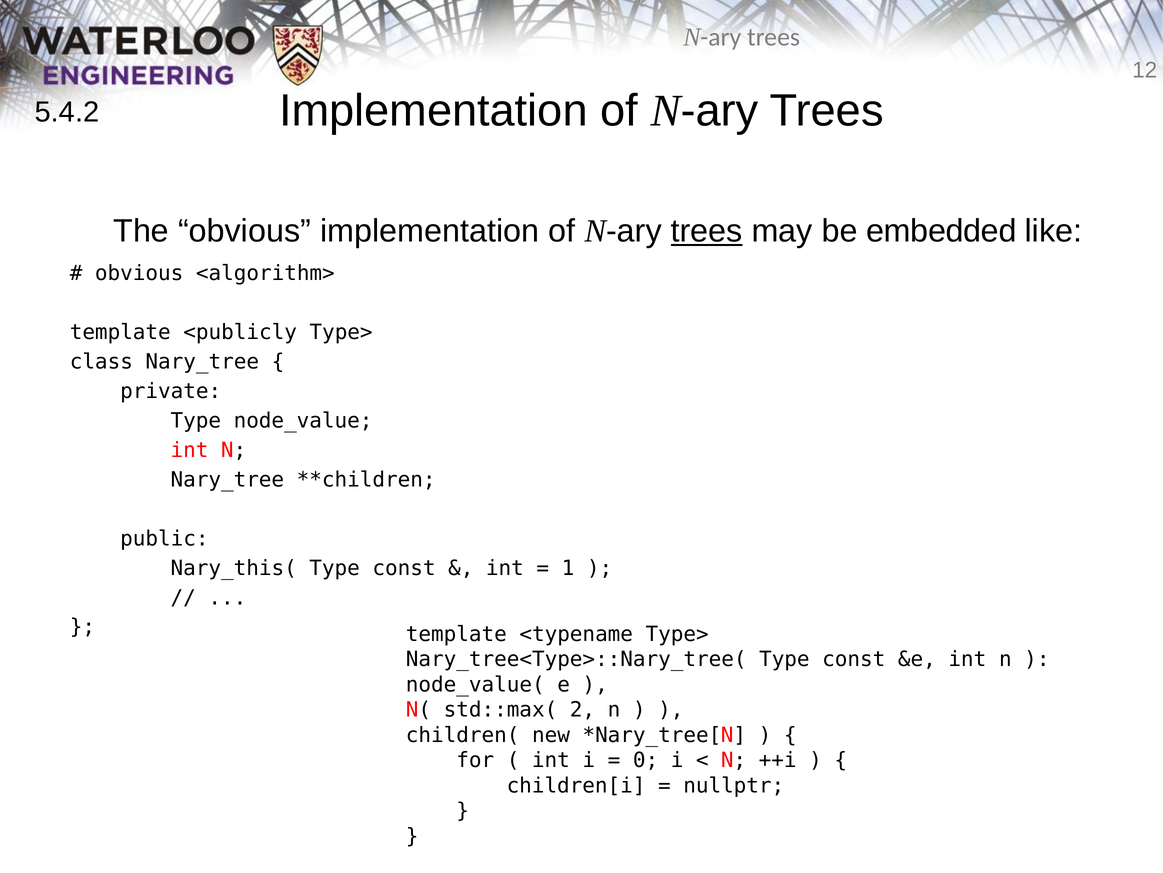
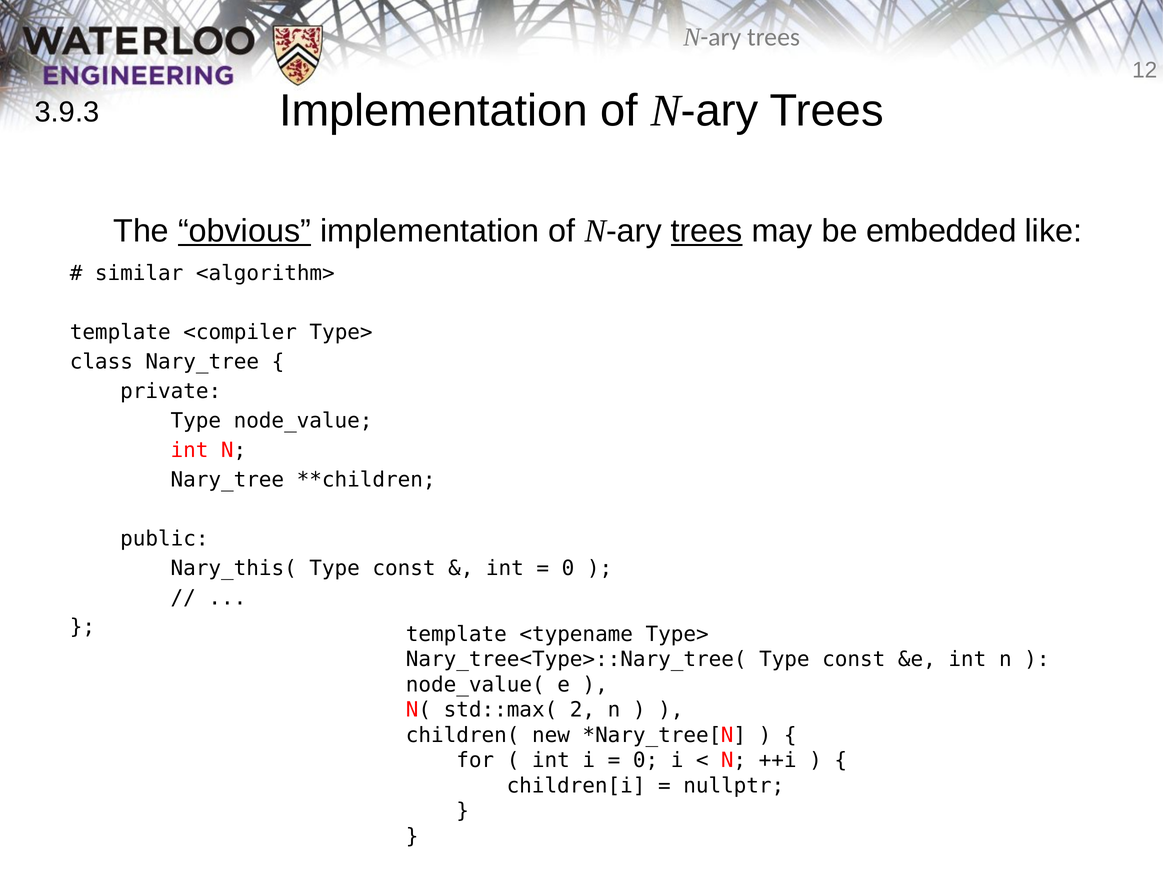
5.4.2: 5.4.2 -> 3.9.3
obvious at (245, 231) underline: none -> present
obvious at (139, 273): obvious -> similar
<publicly: <publicly -> <compiler
1 at (568, 568): 1 -> 0
